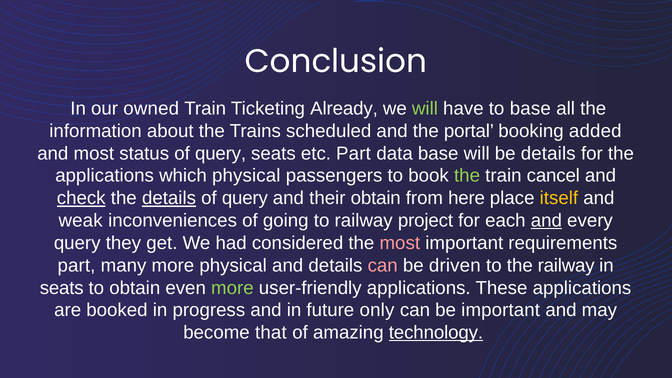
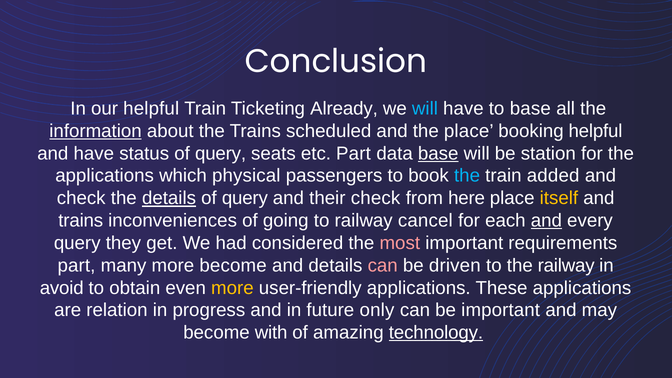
our owned: owned -> helpful
will at (425, 109) colour: light green -> light blue
information underline: none -> present
the portal: portal -> place
booking added: added -> helpful
and most: most -> have
base at (438, 153) underline: none -> present
be details: details -> station
the at (467, 176) colour: light green -> light blue
cancel: cancel -> added
check at (81, 198) underline: present -> none
their obtain: obtain -> check
weak at (81, 221): weak -> trains
project: project -> cancel
more physical: physical -> become
seats at (62, 288): seats -> avoid
more at (232, 288) colour: light green -> yellow
booked: booked -> relation
that: that -> with
